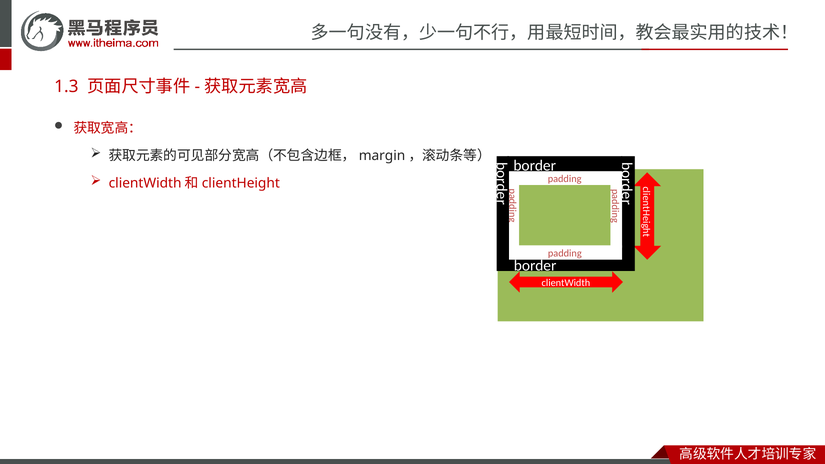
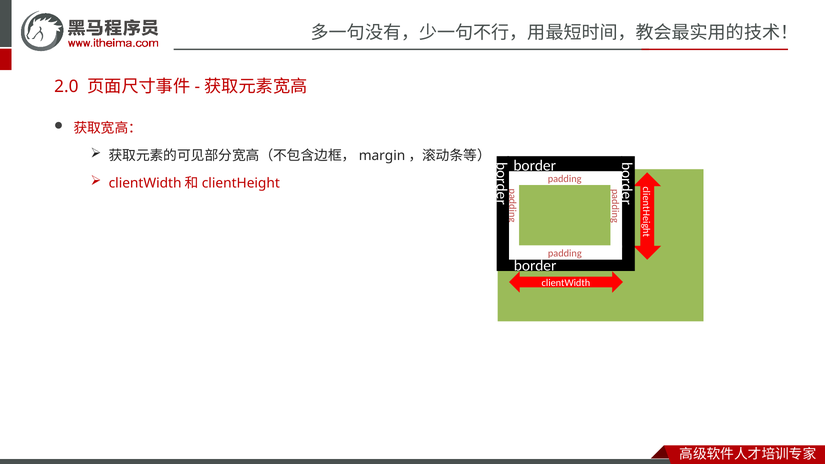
1.3: 1.3 -> 2.0
